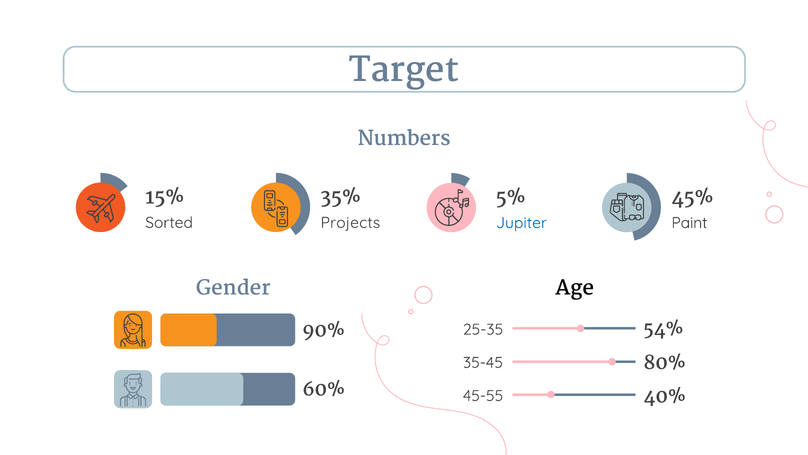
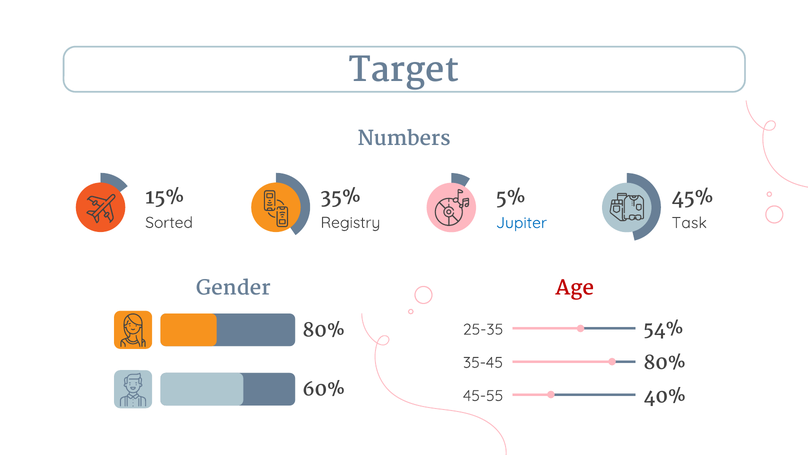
Projects: Projects -> Registry
Paint: Paint -> Task
Age colour: black -> red
90% at (324, 330): 90% -> 80%
